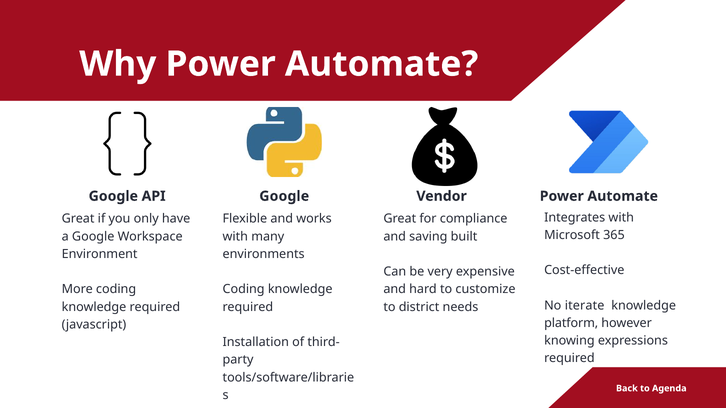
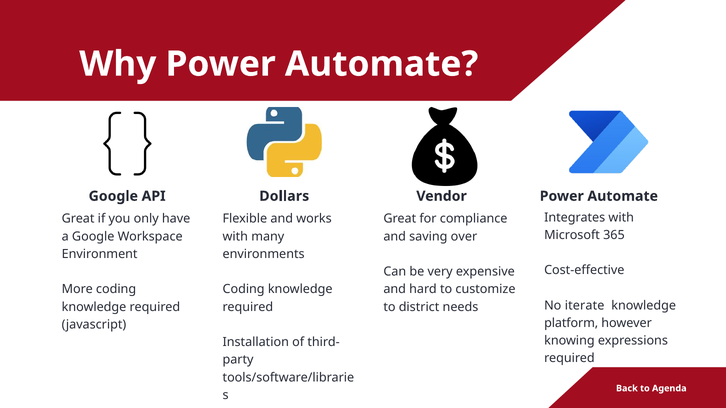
Google at (284, 196): Google -> Dollars
built: built -> over
